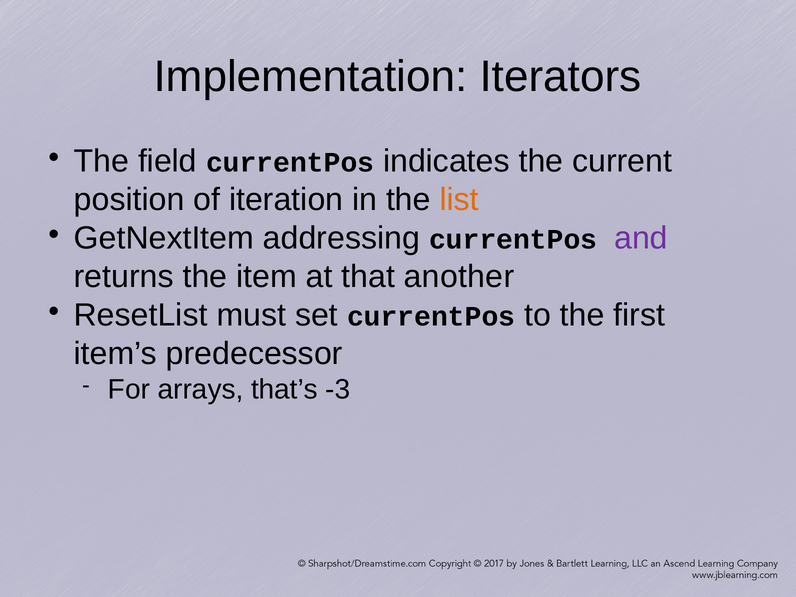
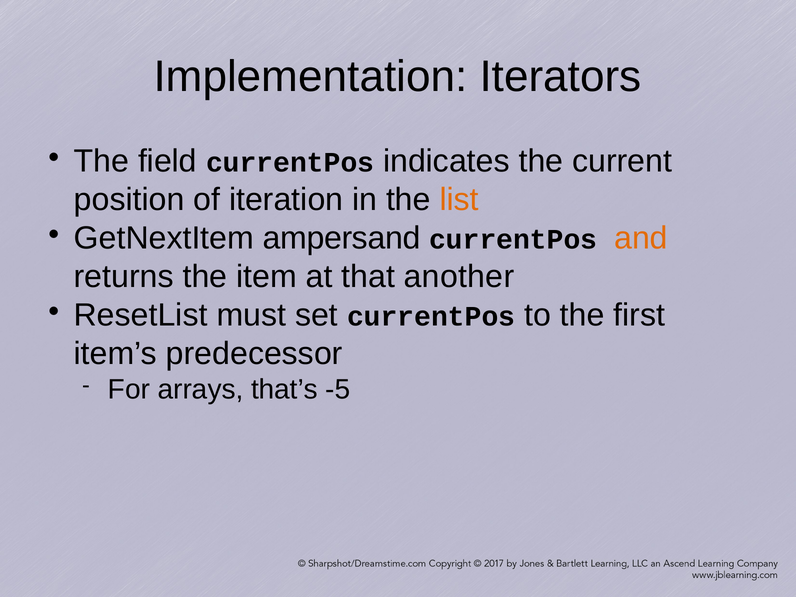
addressing: addressing -> ampersand
and colour: purple -> orange
-3: -3 -> -5
